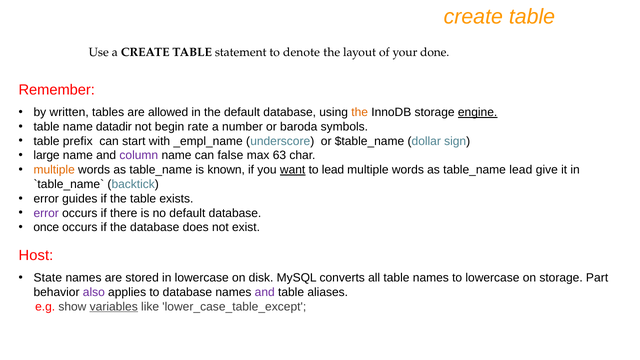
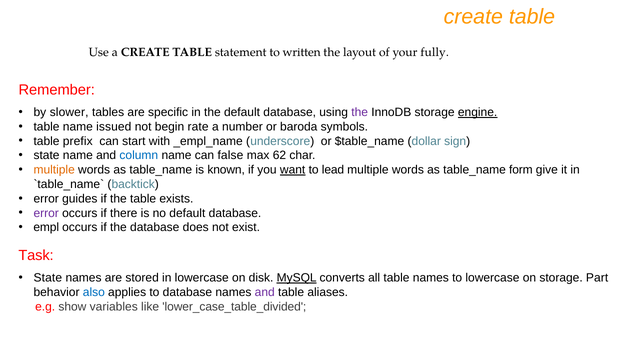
denote: denote -> written
done: done -> fully
written: written -> slower
allowed: allowed -> specific
the at (360, 112) colour: orange -> purple
datadir: datadir -> issued
large at (47, 156): large -> state
column colour: purple -> blue
63: 63 -> 62
table_name lead: lead -> form
once: once -> empl
Host: Host -> Task
MySQL underline: none -> present
also colour: purple -> blue
variables underline: present -> none
lower_case_table_except: lower_case_table_except -> lower_case_table_divided
